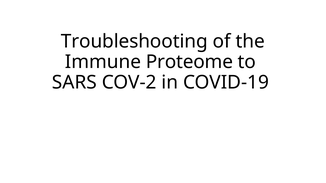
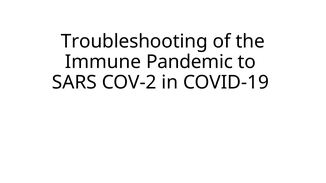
Proteome: Proteome -> Pandemic
